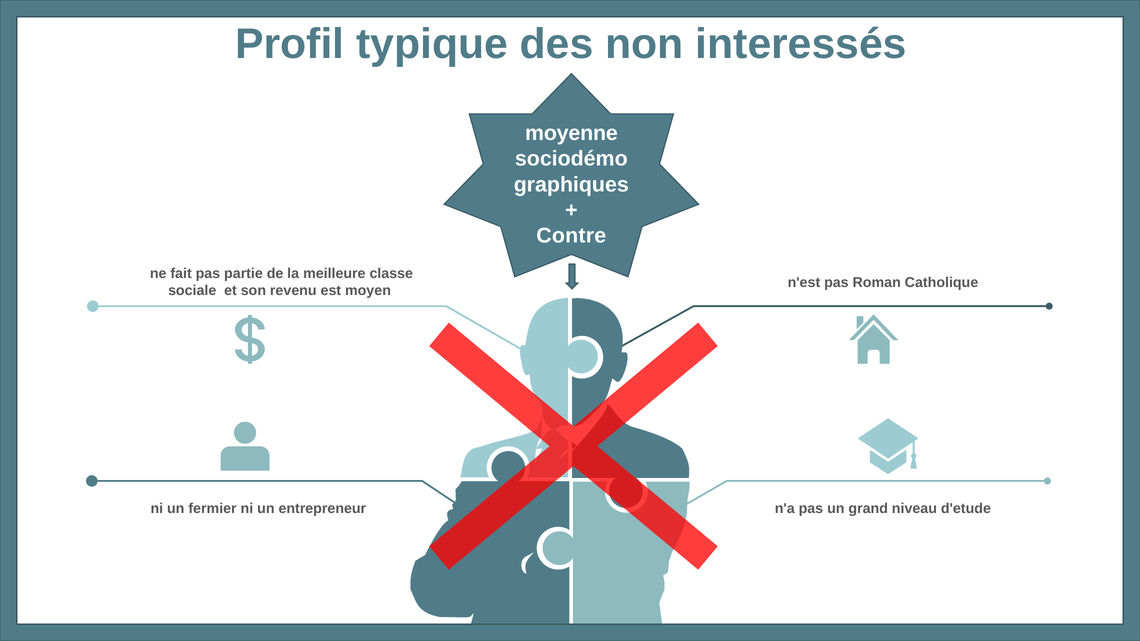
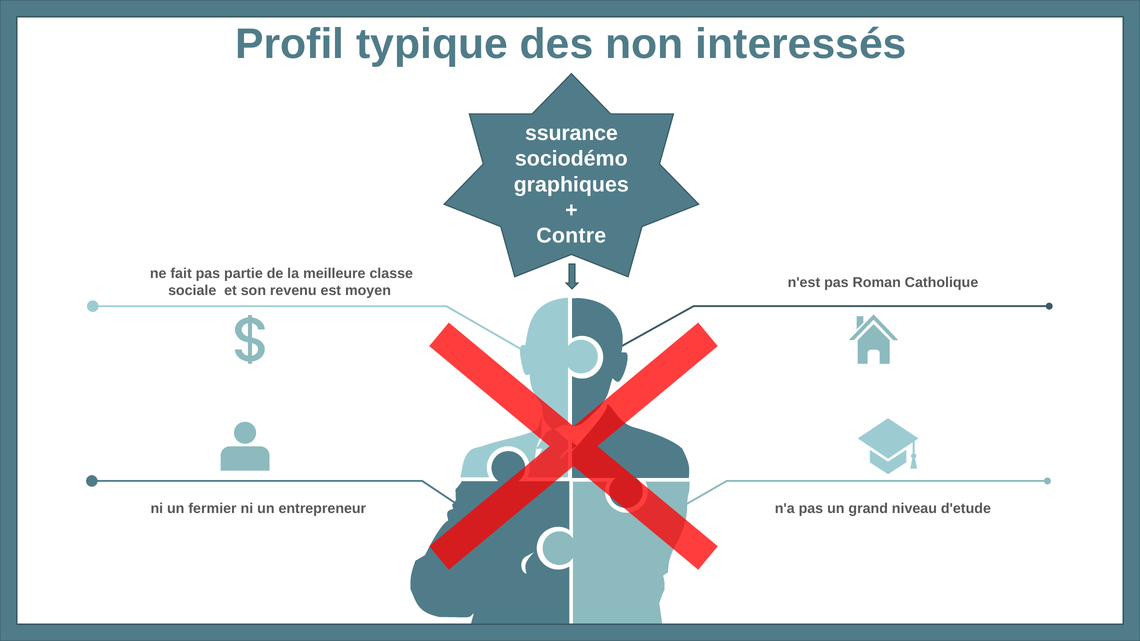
moyenne: moyenne -> ssurance
